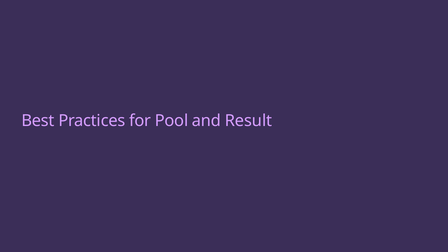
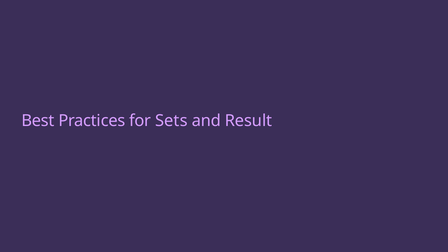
Pool: Pool -> Sets
